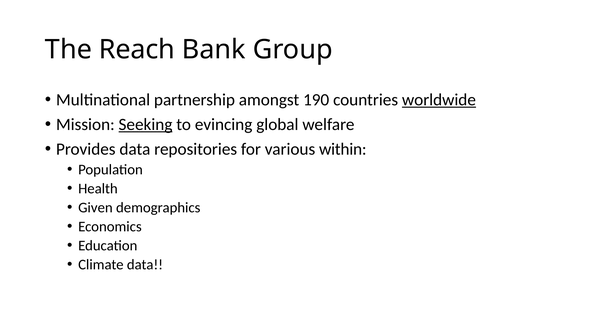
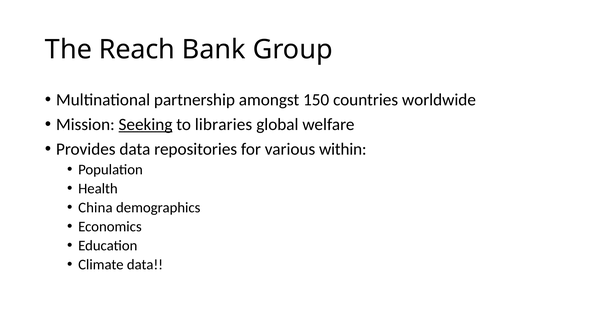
190: 190 -> 150
worldwide underline: present -> none
evincing: evincing -> libraries
Given: Given -> China
